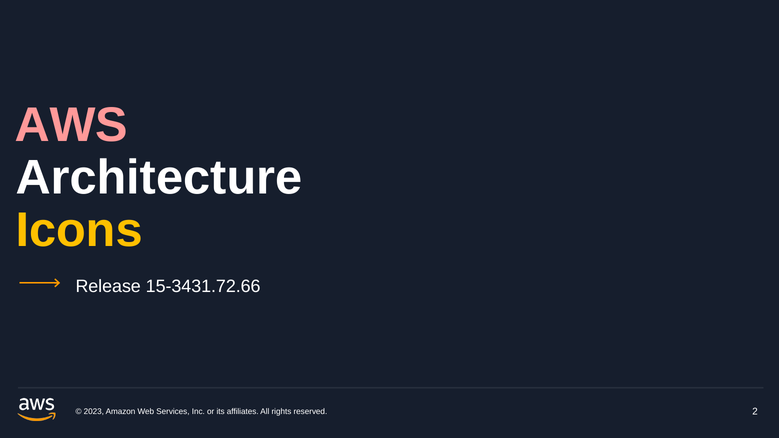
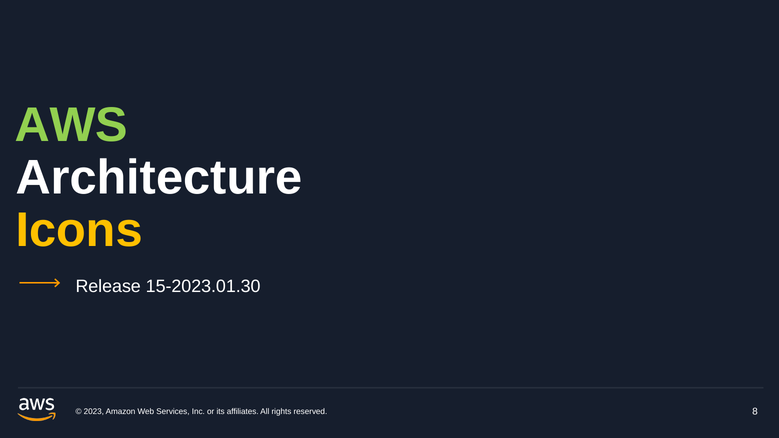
AWS colour: pink -> light green
15-3431.72.66: 15-3431.72.66 -> 15-2023.01.30
2: 2 -> 8
